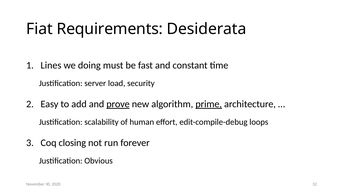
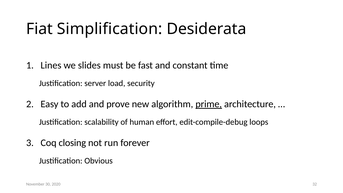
Requirements: Requirements -> Simplification
doing: doing -> slides
prove underline: present -> none
